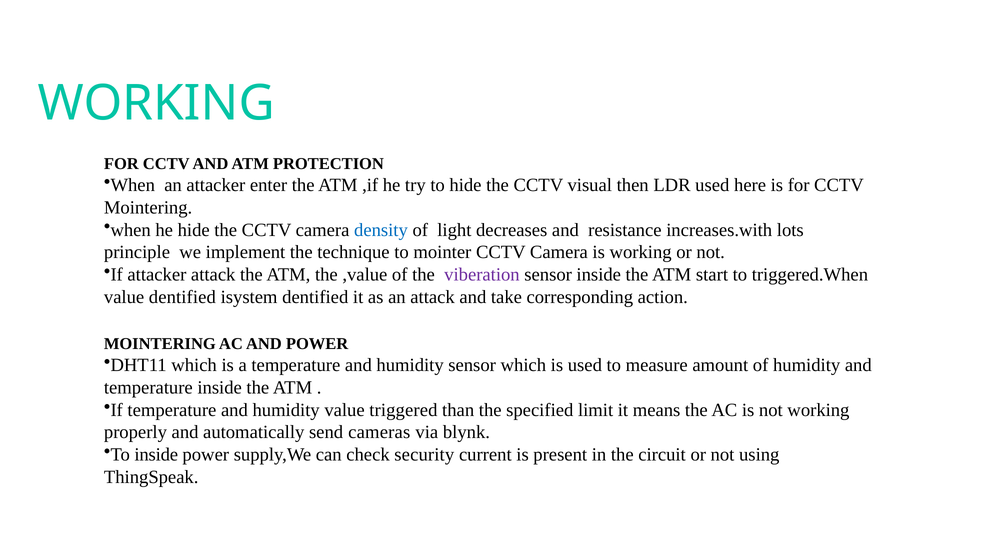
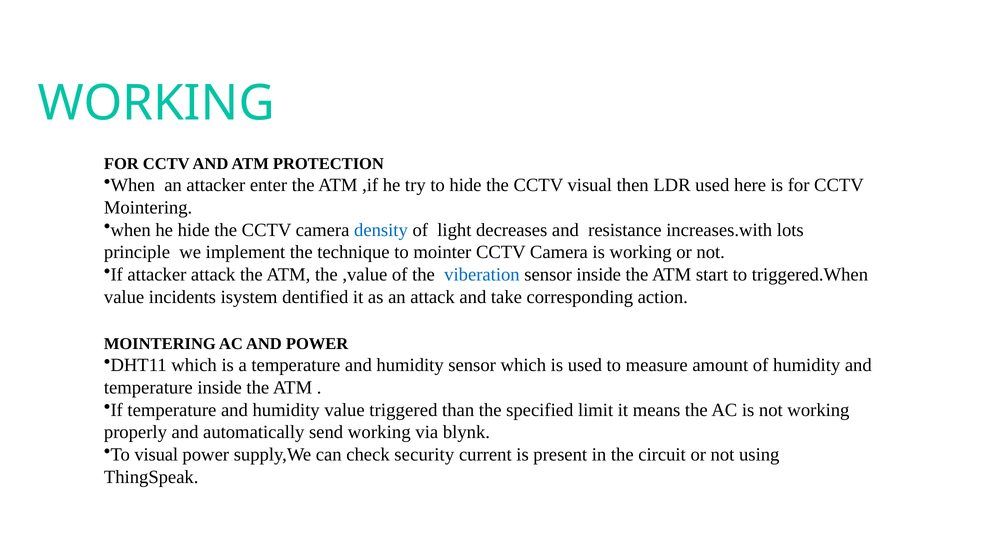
viberation colour: purple -> blue
value dentified: dentified -> incidents
send cameras: cameras -> working
To inside: inside -> visual
